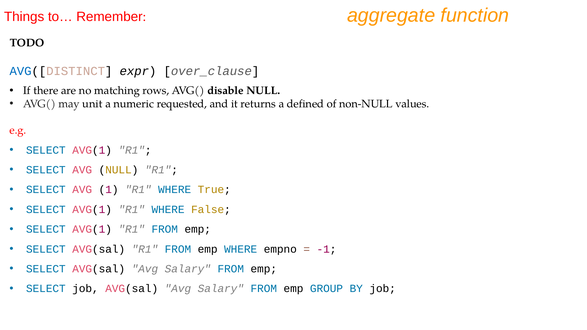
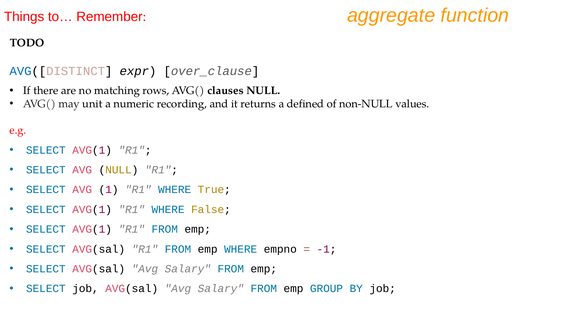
disable: disable -> clauses
requested: requested -> recording
